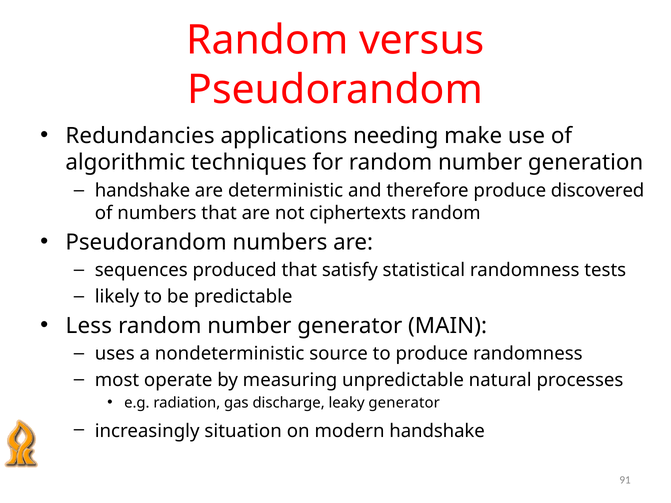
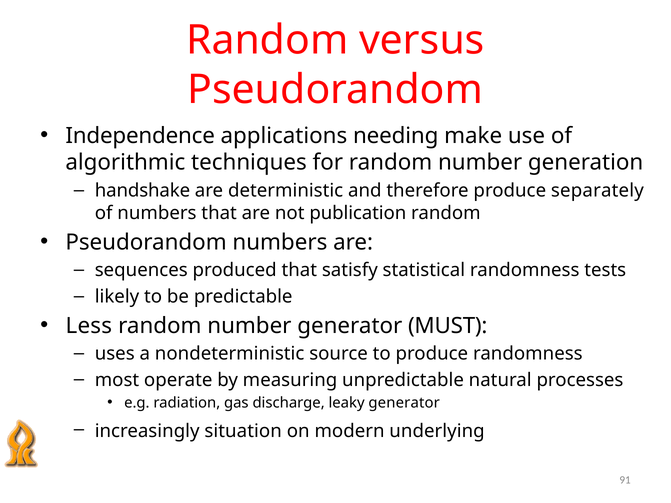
Redundancies: Redundancies -> Independence
discovered: discovered -> separately
ciphertexts: ciphertexts -> publication
MAIN: MAIN -> MUST
modern handshake: handshake -> underlying
